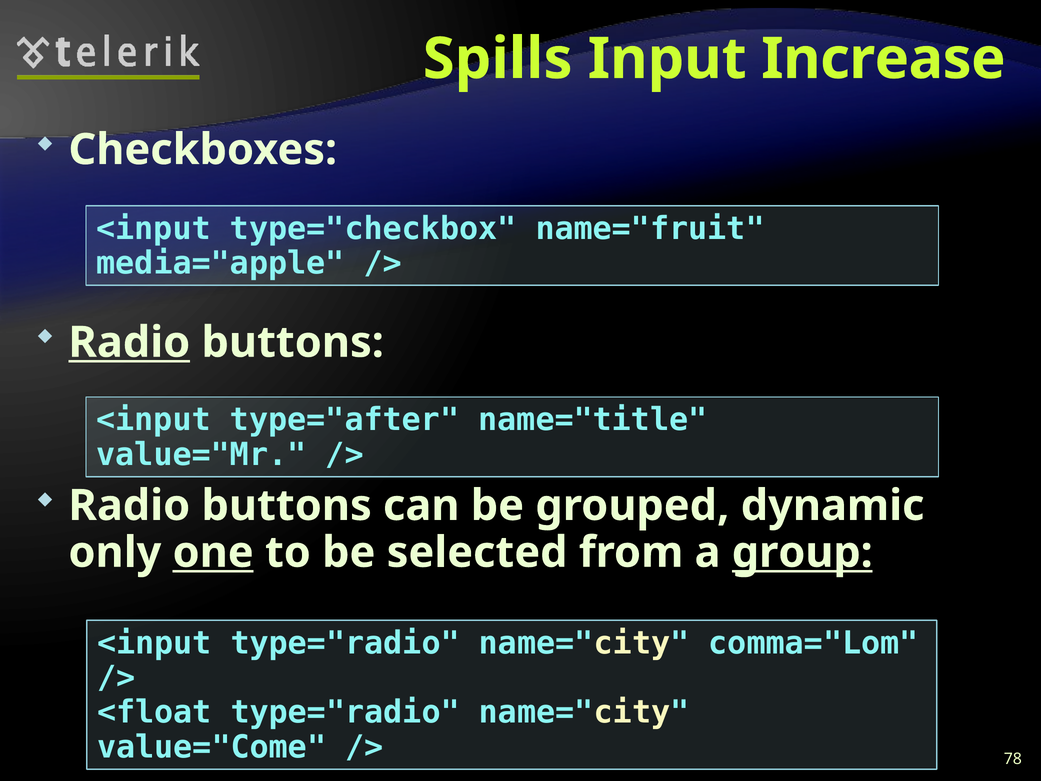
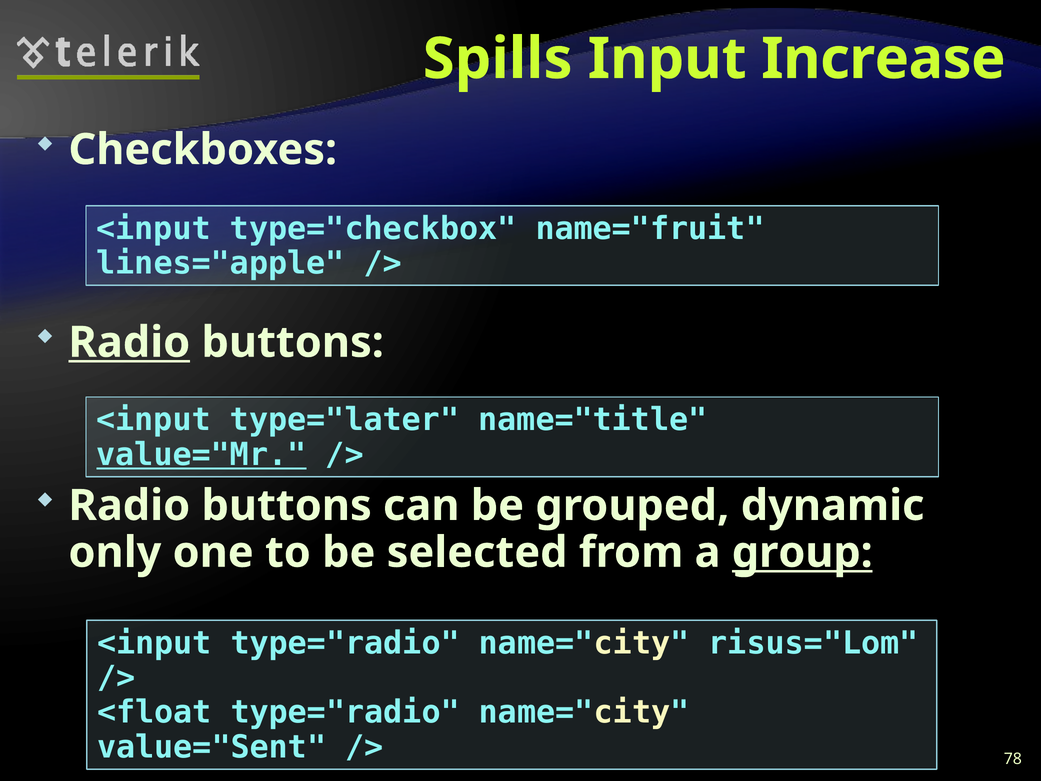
media="apple: media="apple -> lines="apple
type="after: type="after -> type="later
value="Mr underline: none -> present
one underline: present -> none
comma="Lom: comma="Lom -> risus="Lom
value="Come: value="Come -> value="Sent
